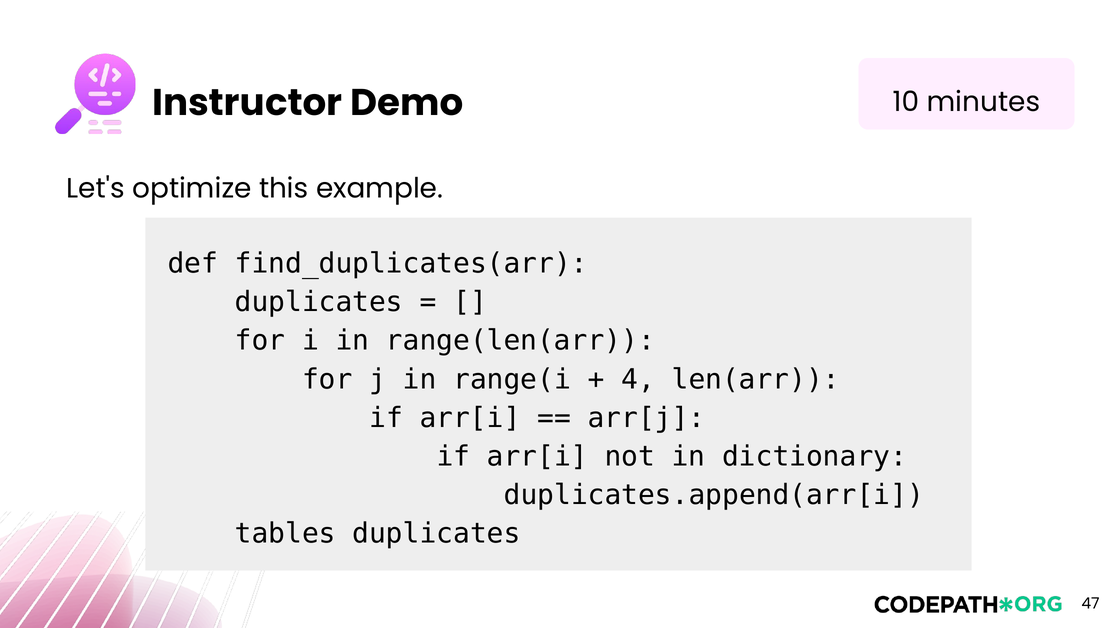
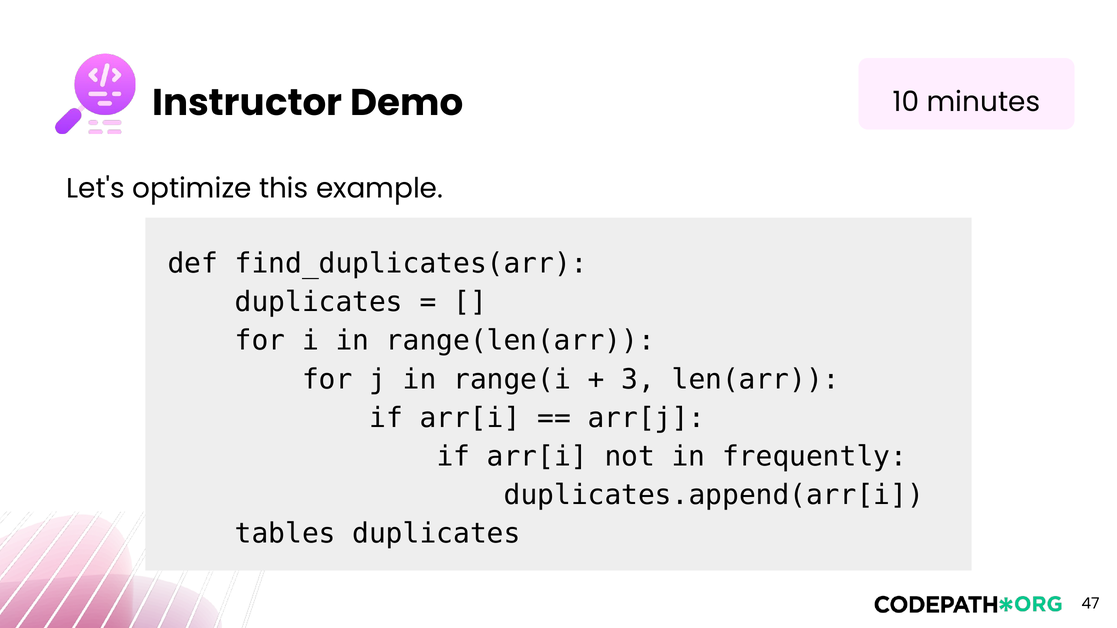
4: 4 -> 3
dictionary: dictionary -> frequently
